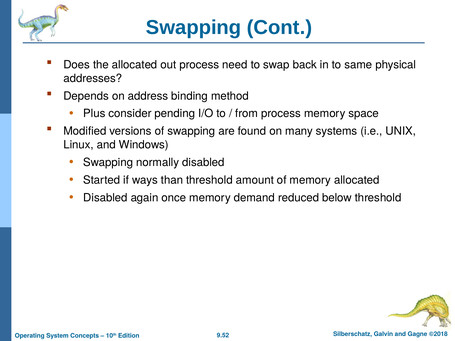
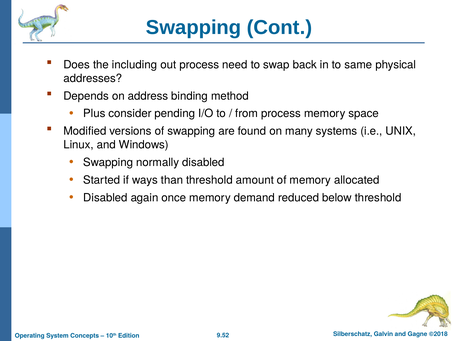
the allocated: allocated -> including
